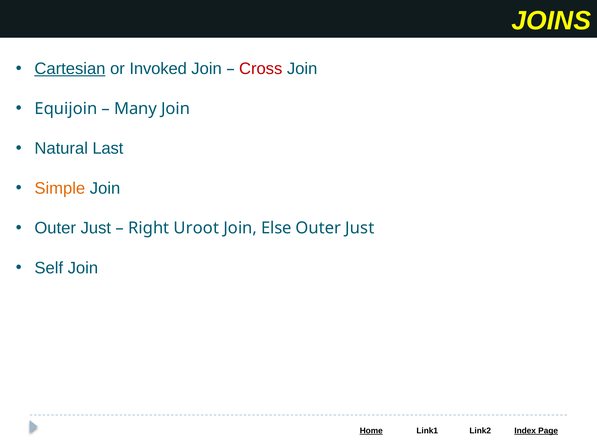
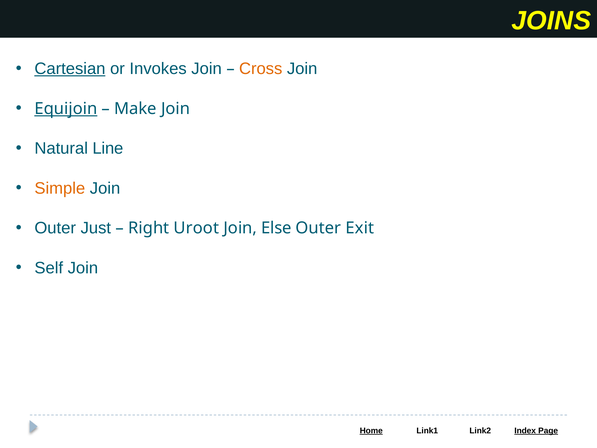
Invoked: Invoked -> Invokes
Cross colour: red -> orange
Equijoin underline: none -> present
Many: Many -> Make
Last: Last -> Line
Just at (360, 228): Just -> Exit
